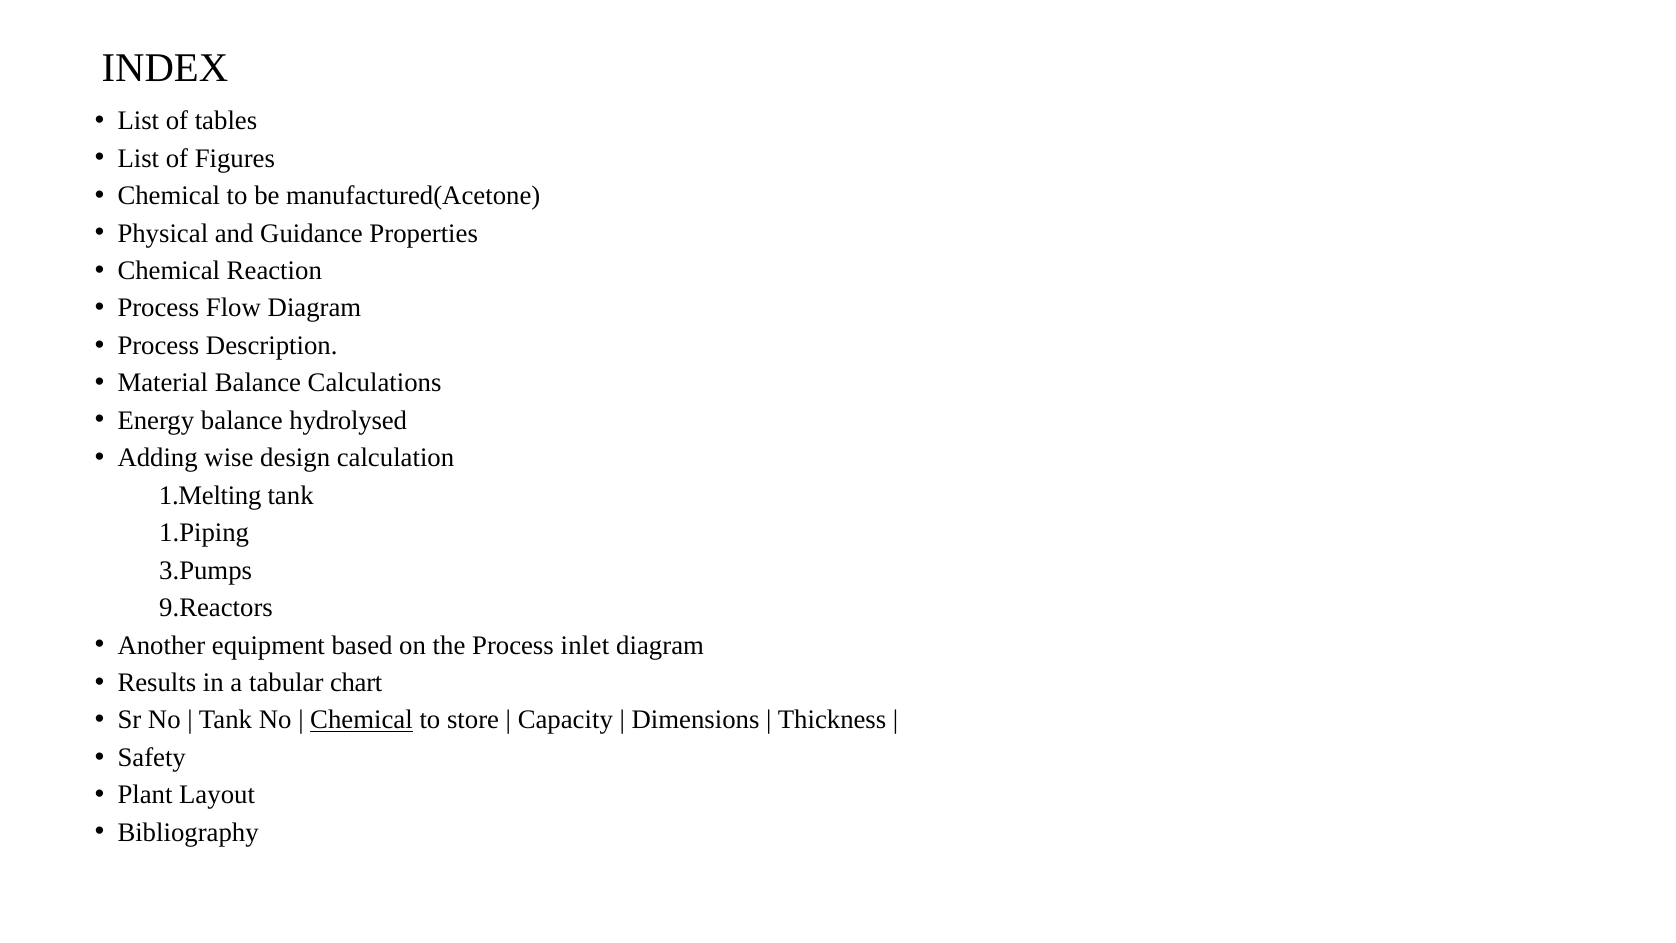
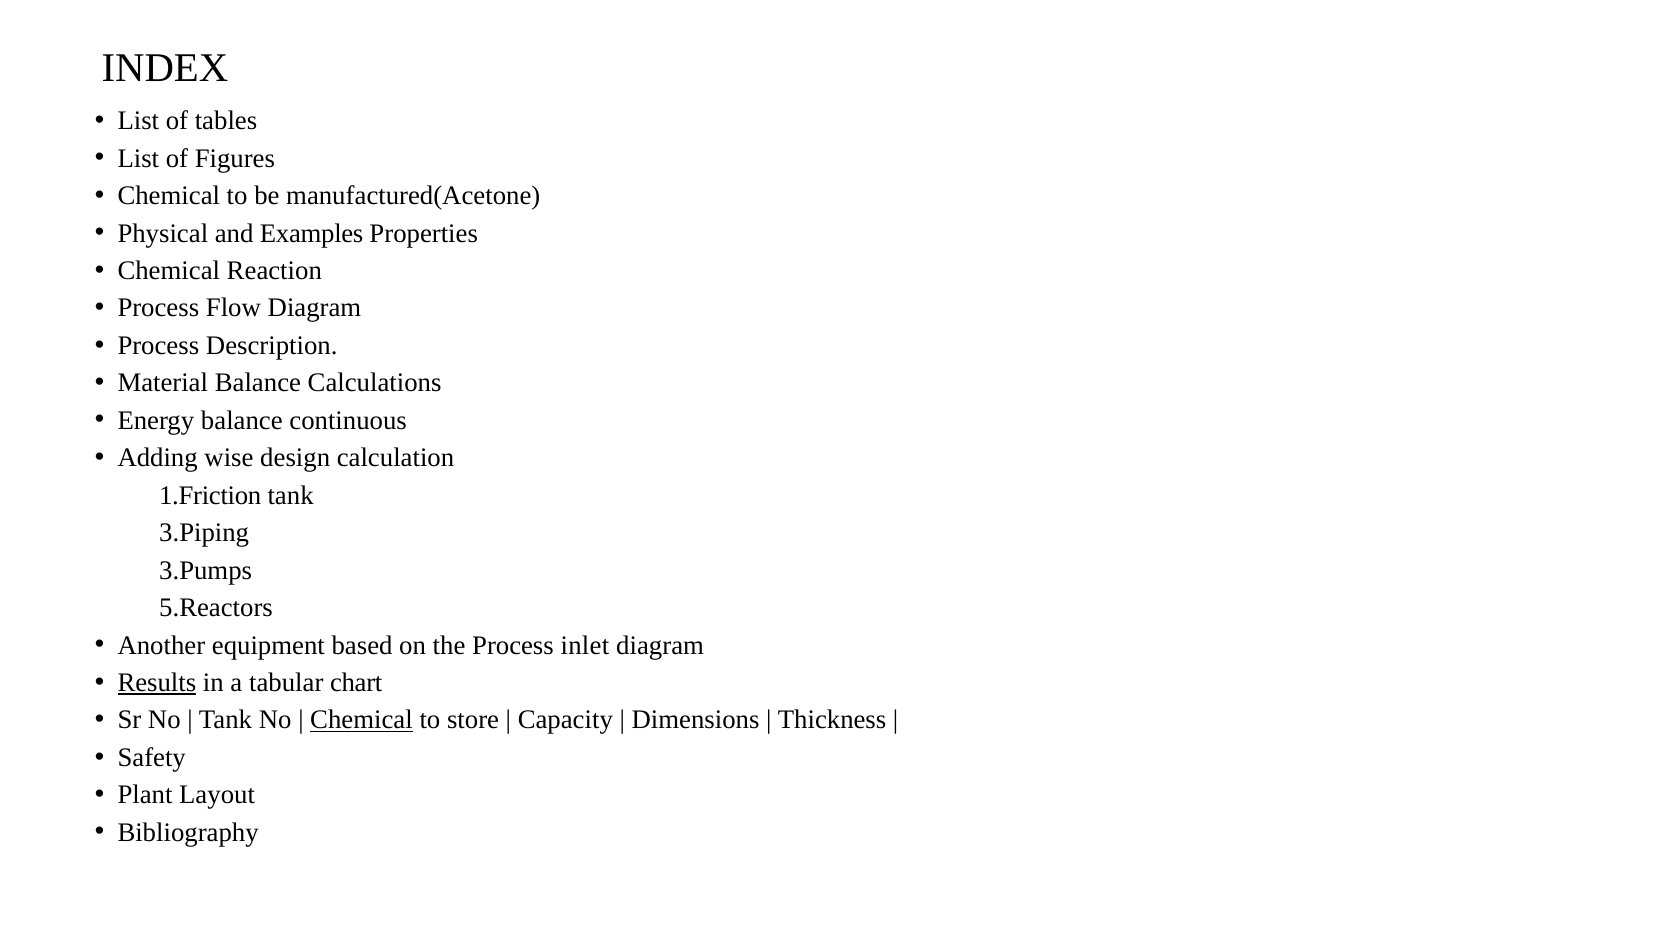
Guidance: Guidance -> Examples
hydrolysed: hydrolysed -> continuous
1.Melting: 1.Melting -> 1.Friction
1.Piping: 1.Piping -> 3.Piping
9.Reactors: 9.Reactors -> 5.Reactors
Results underline: none -> present
